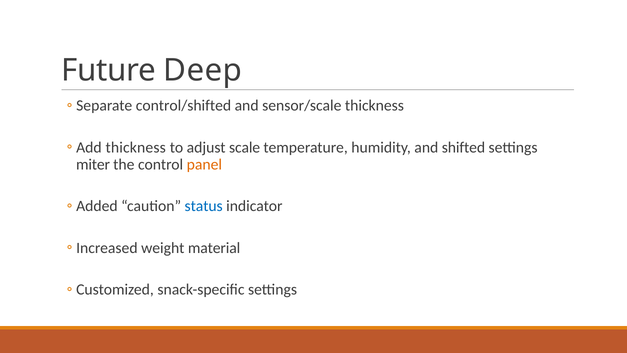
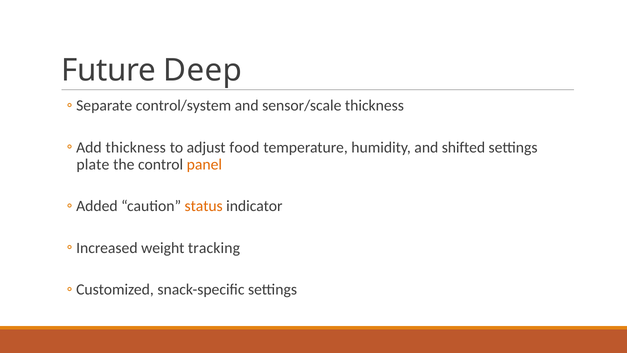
control/shifted: control/shifted -> control/system
scale: scale -> food
miter: miter -> plate
status colour: blue -> orange
material: material -> tracking
